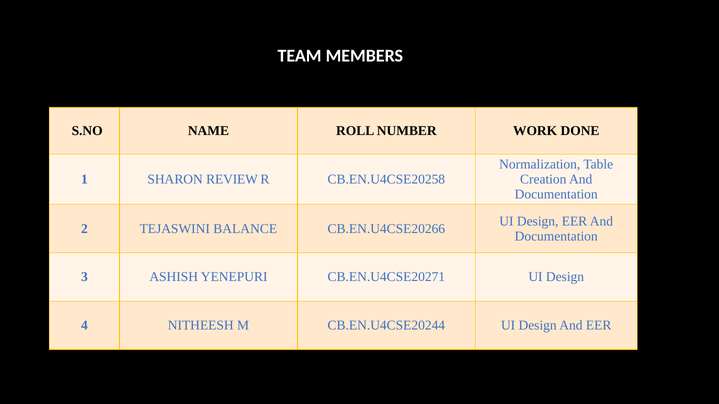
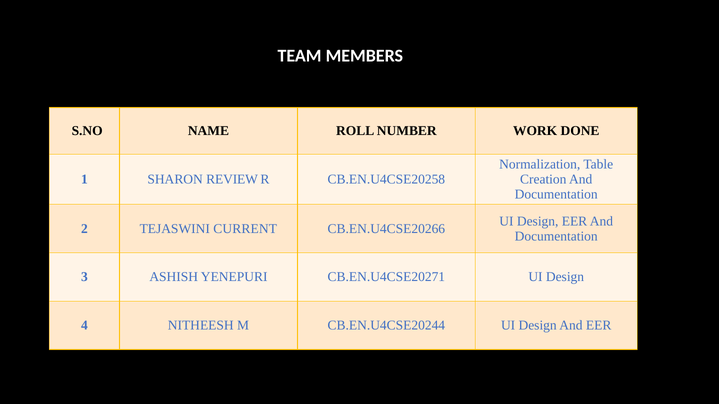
BALANCE: BALANCE -> CURRENT
